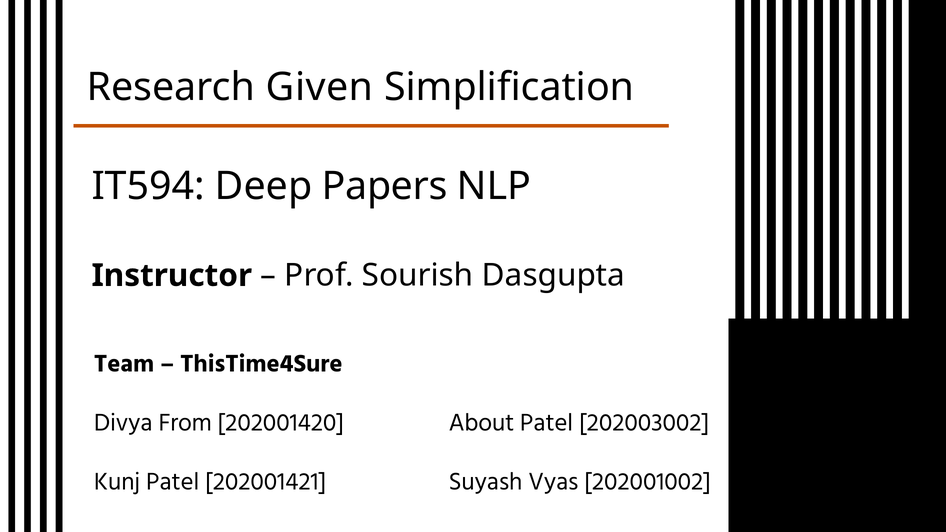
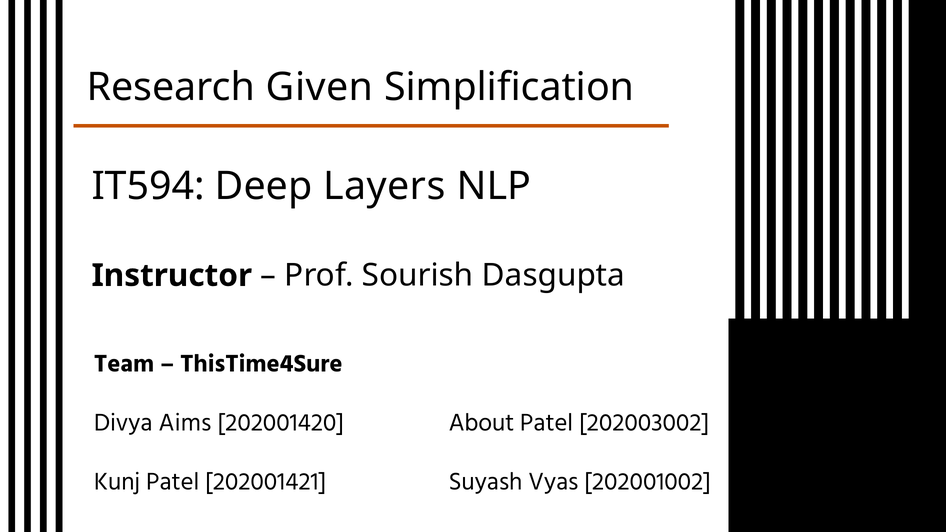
Papers: Papers -> Layers
From: From -> Aims
